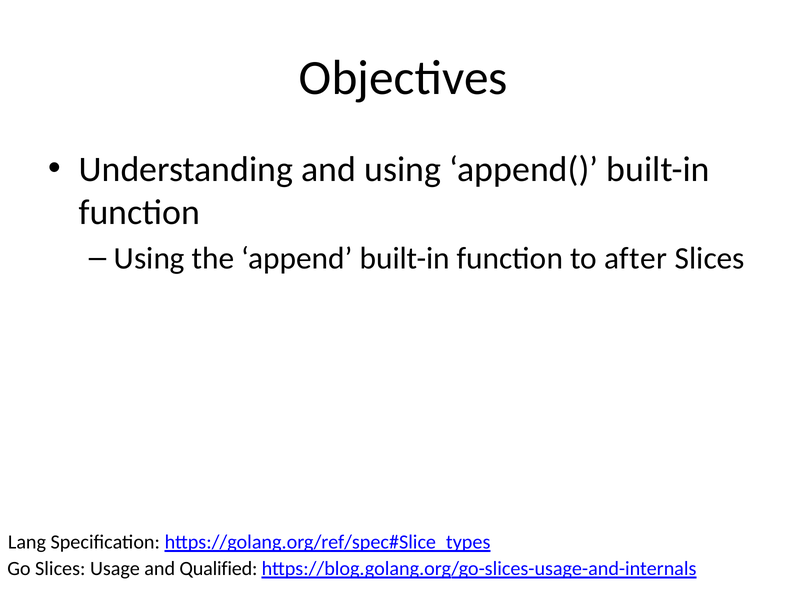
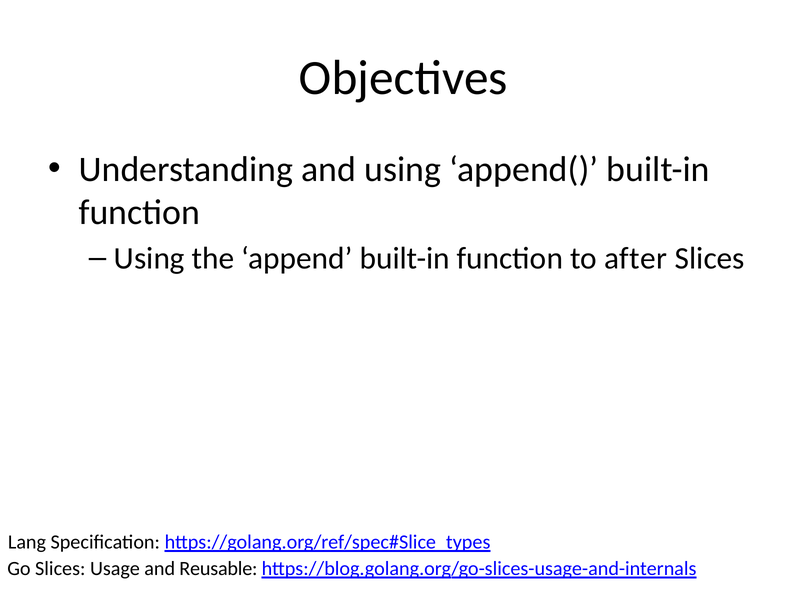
Qualified: Qualified -> Reusable
